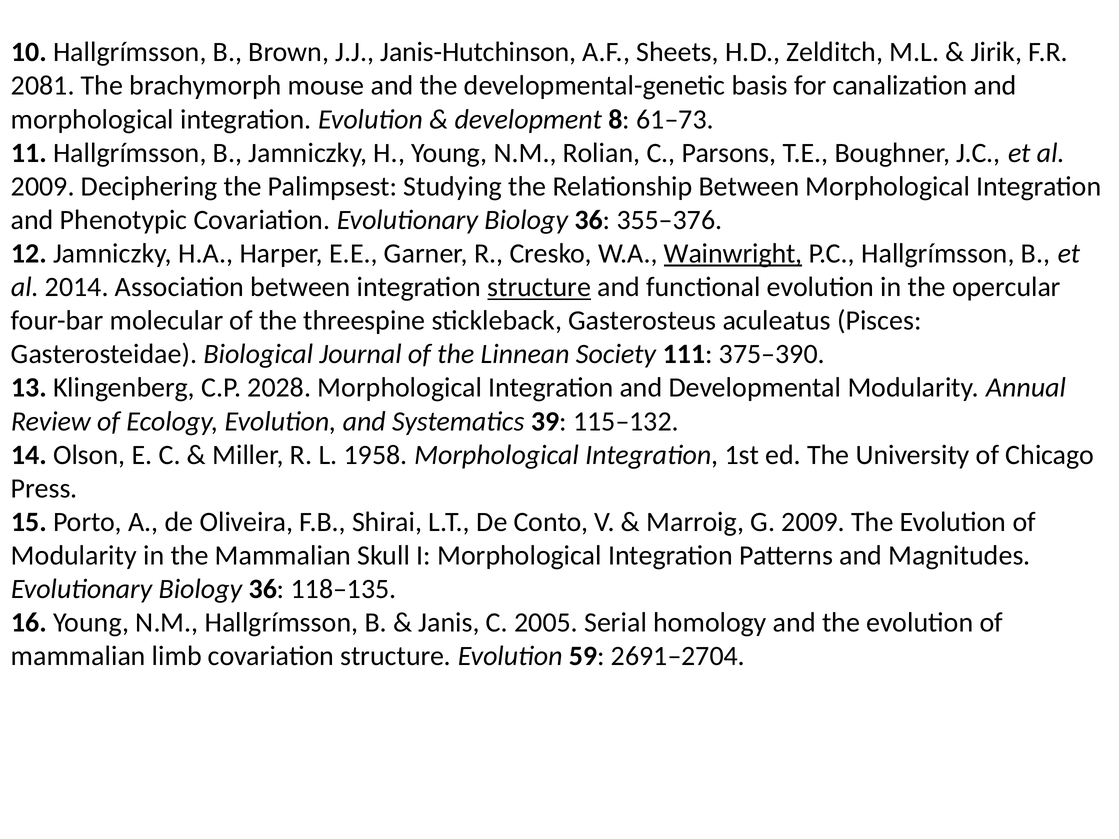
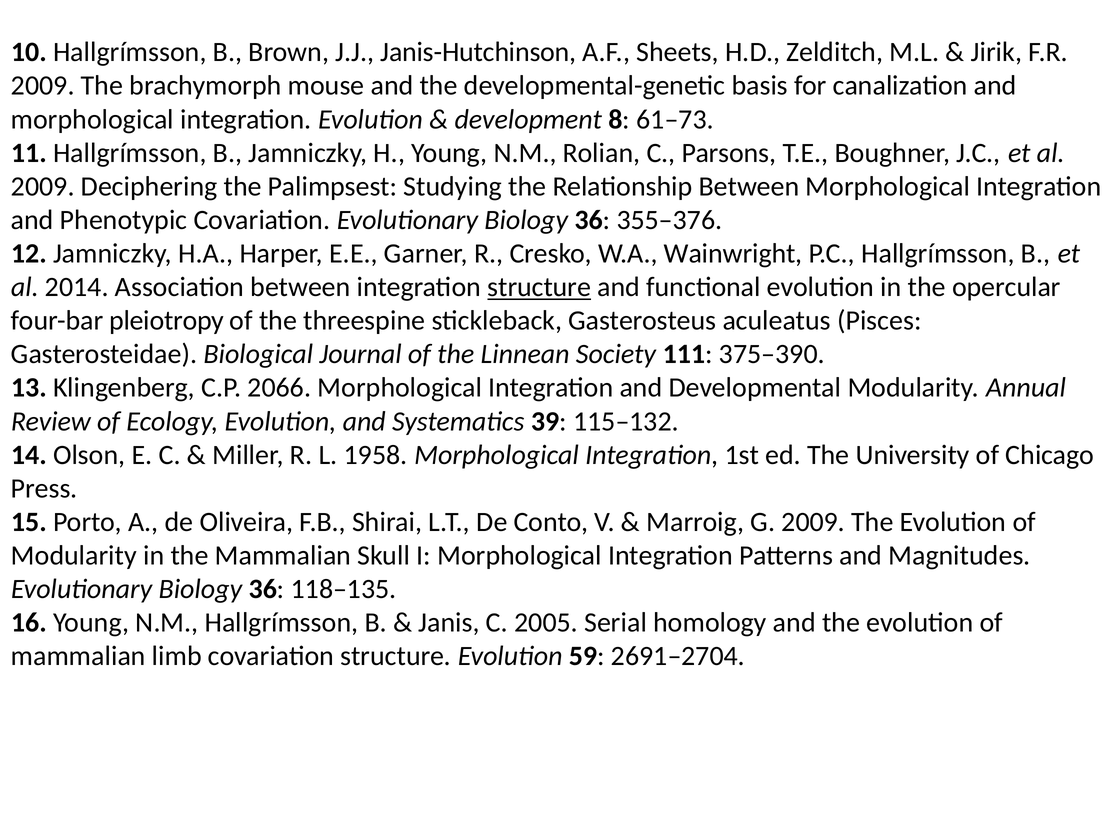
2081 at (43, 86): 2081 -> 2009
Wainwright underline: present -> none
molecular: molecular -> pleiotropy
2028: 2028 -> 2066
